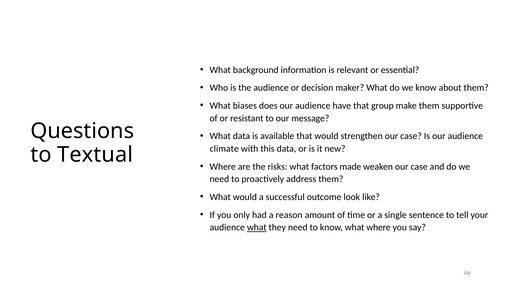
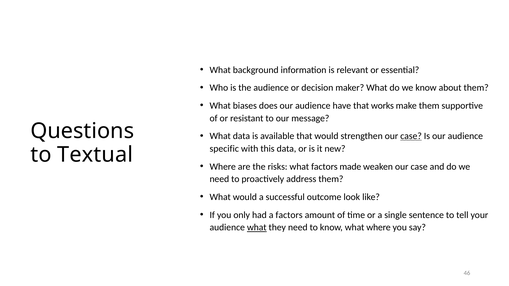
group: group -> works
case at (411, 136) underline: none -> present
climate: climate -> specific
a reason: reason -> factors
